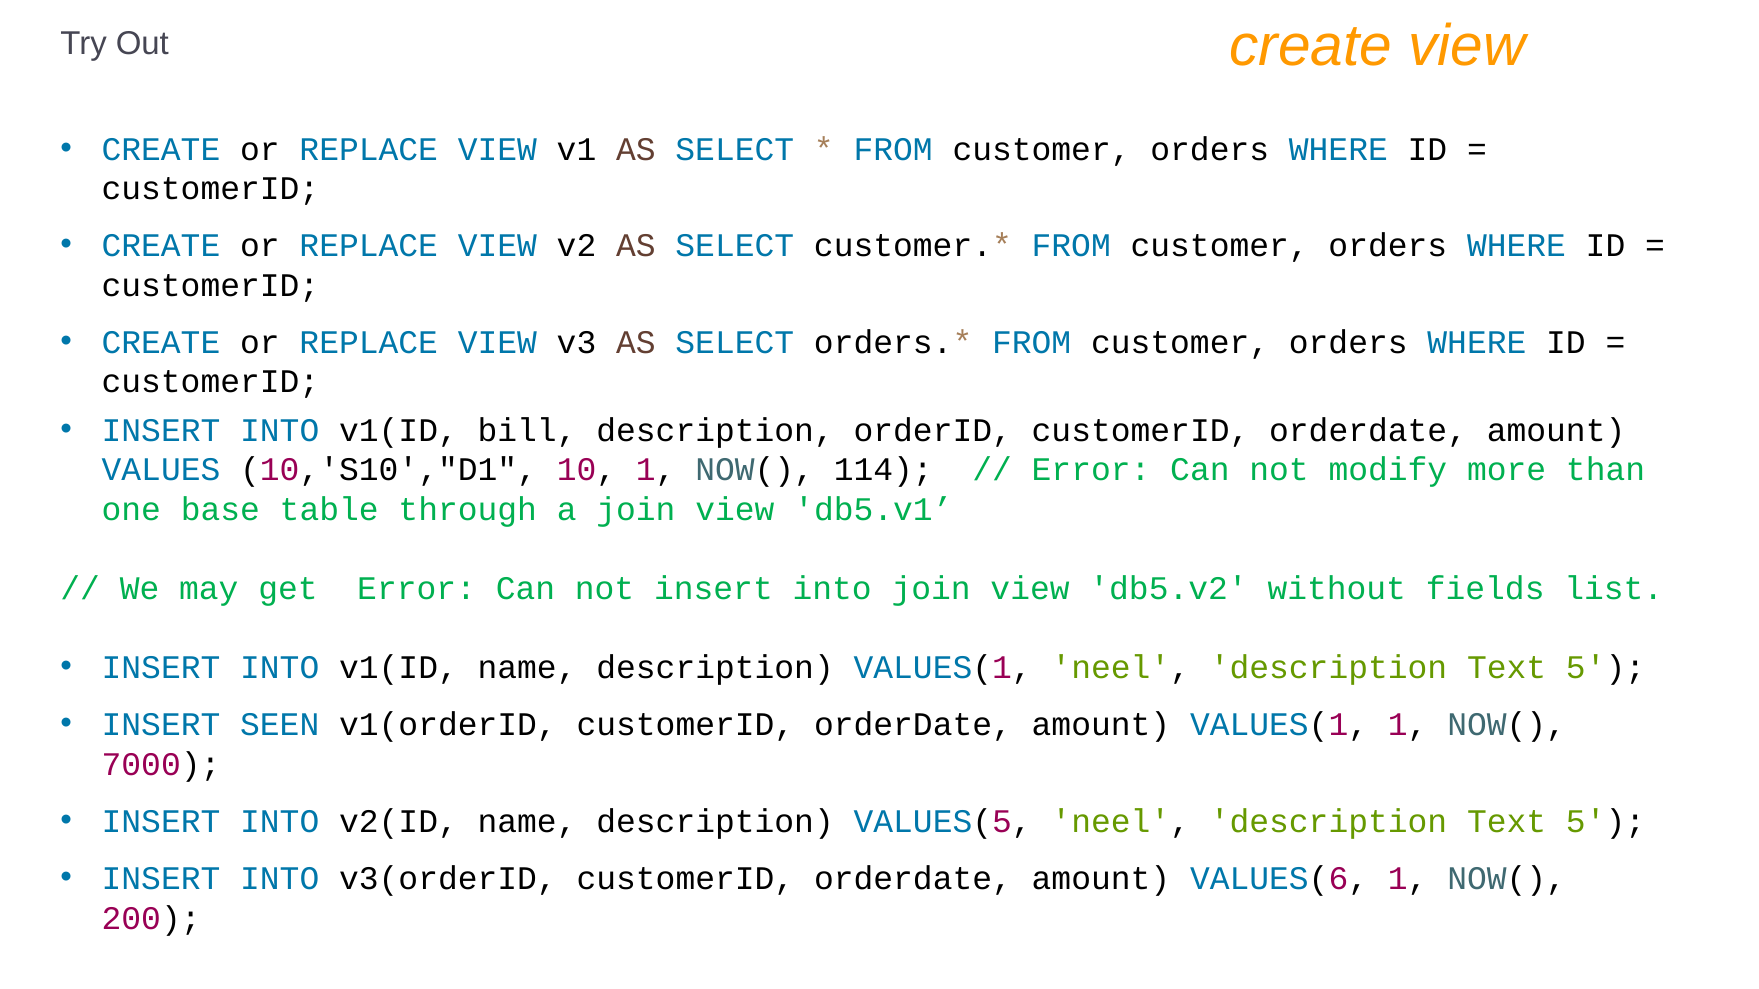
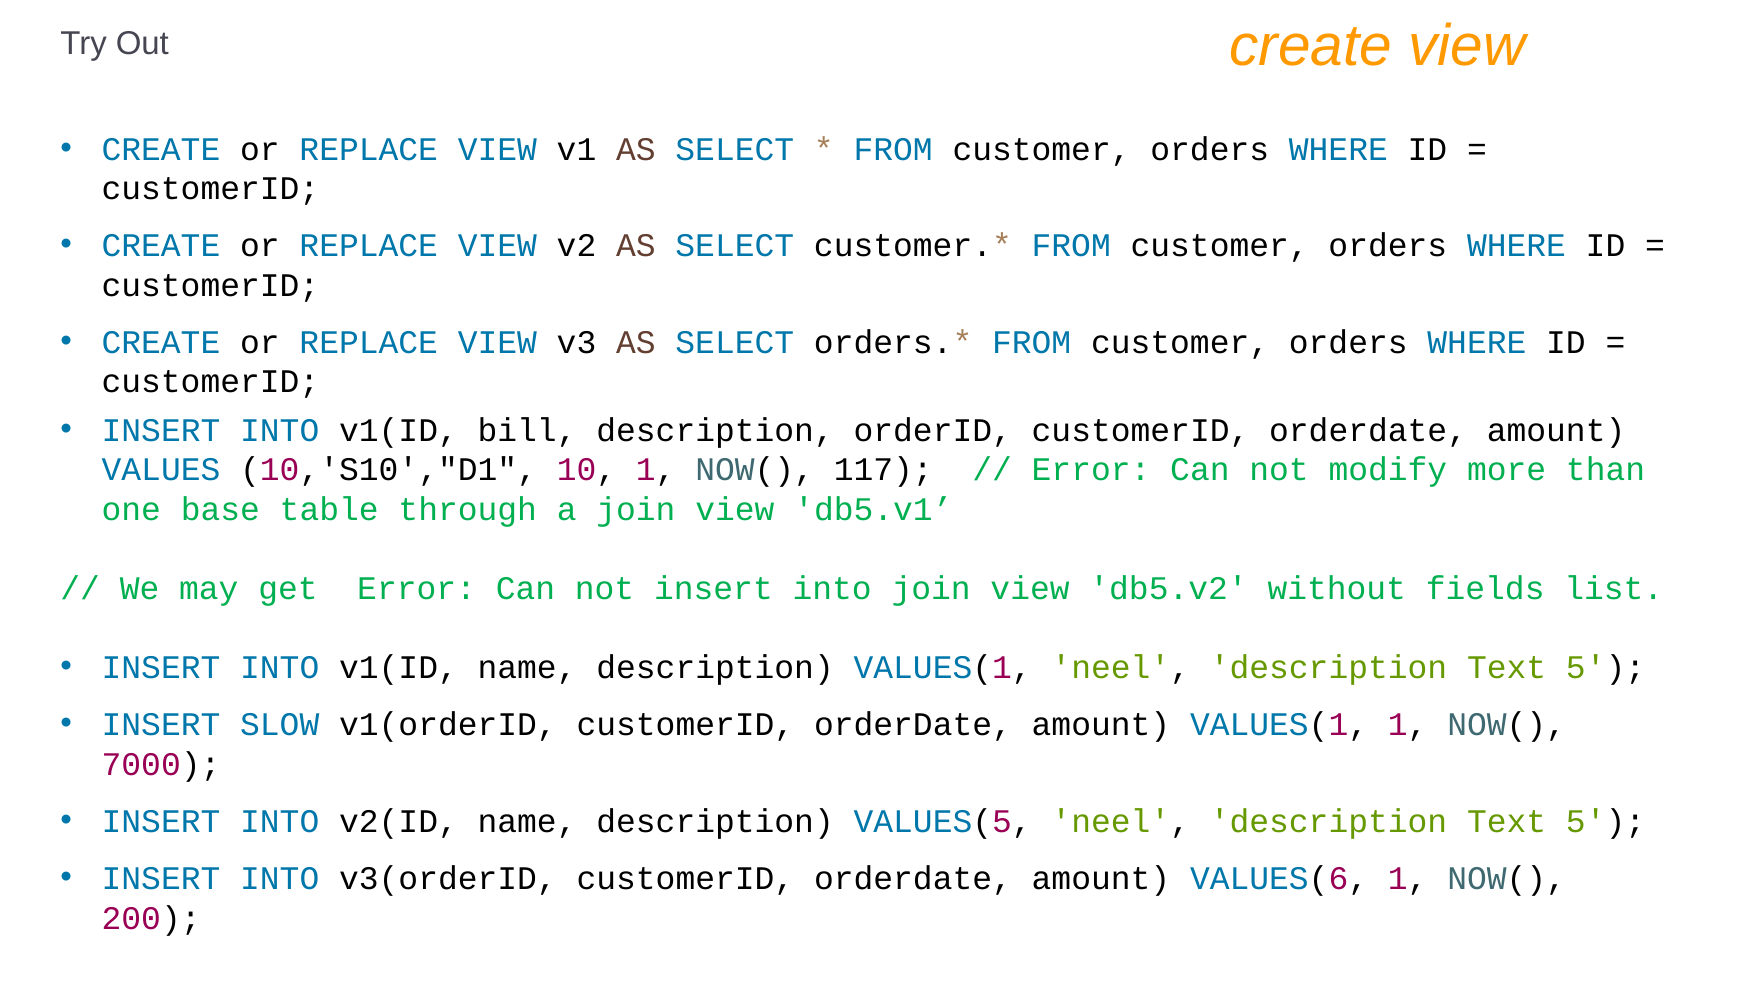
114: 114 -> 117
SEEN: SEEN -> SLOW
